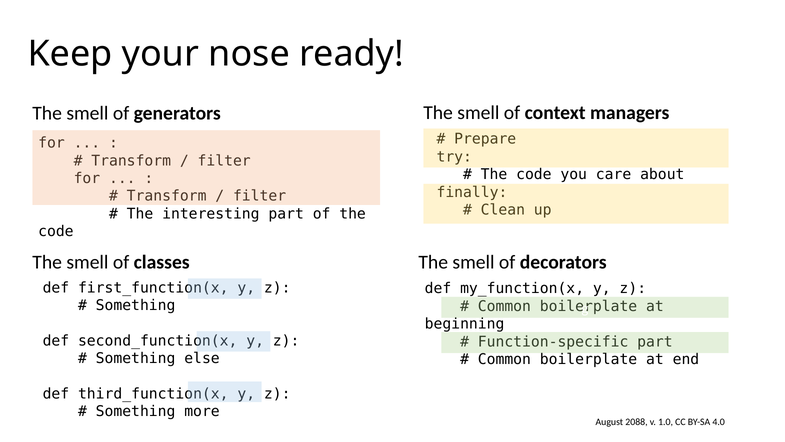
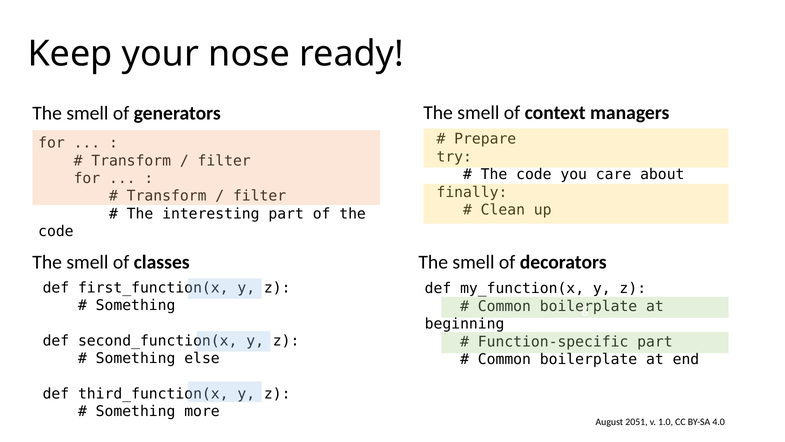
2088: 2088 -> 2051
